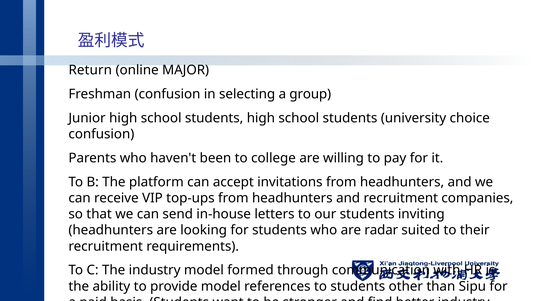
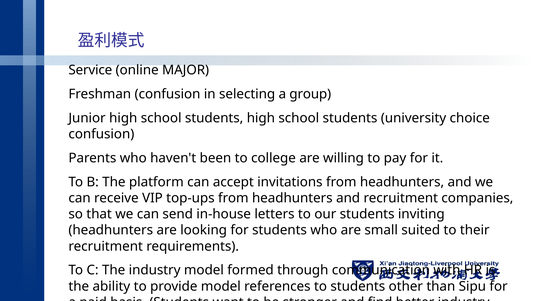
Return: Return -> Service
radar: radar -> small
